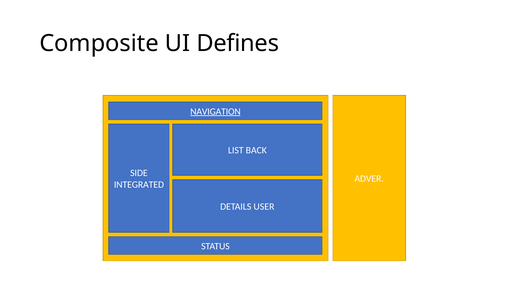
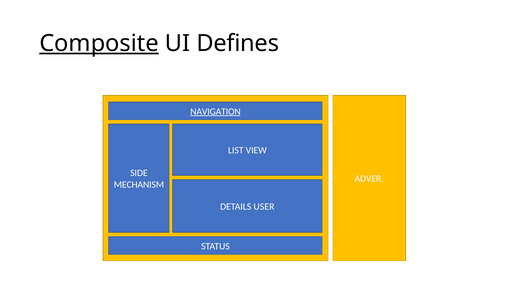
Composite underline: none -> present
BACK: BACK -> VIEW
INTEGRATED: INTEGRATED -> MECHANISM
